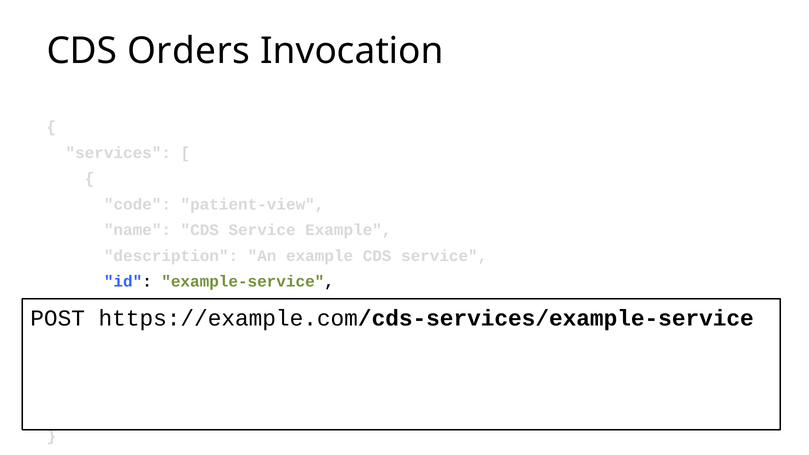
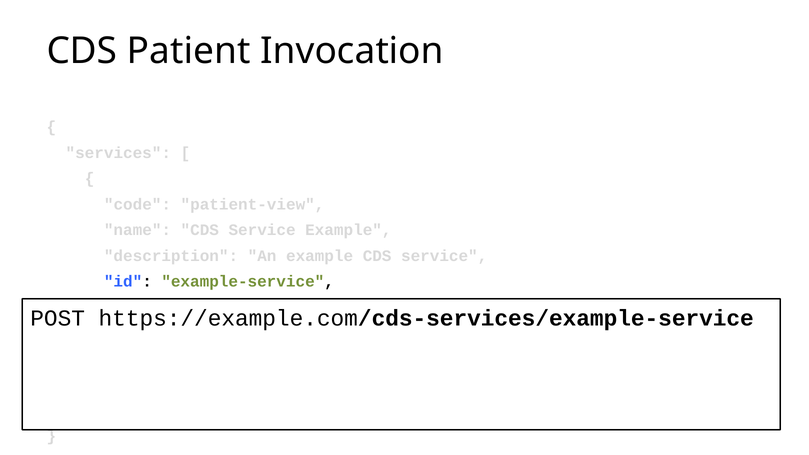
Orders: Orders -> Patient
